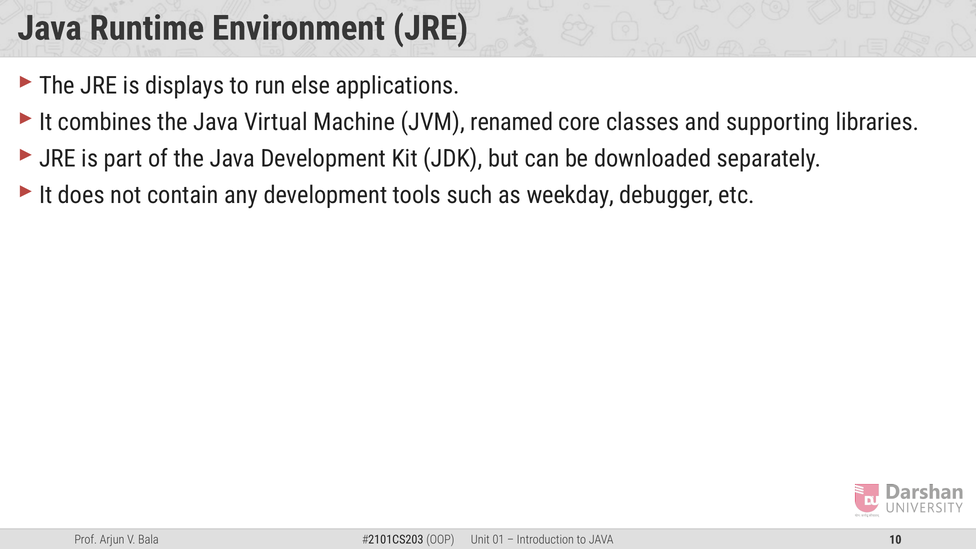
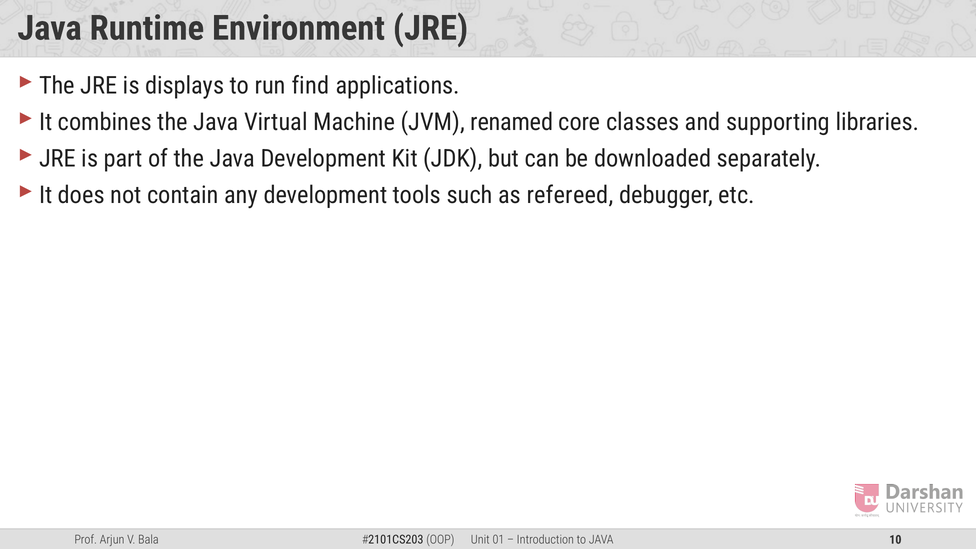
else: else -> find
weekday: weekday -> refereed
